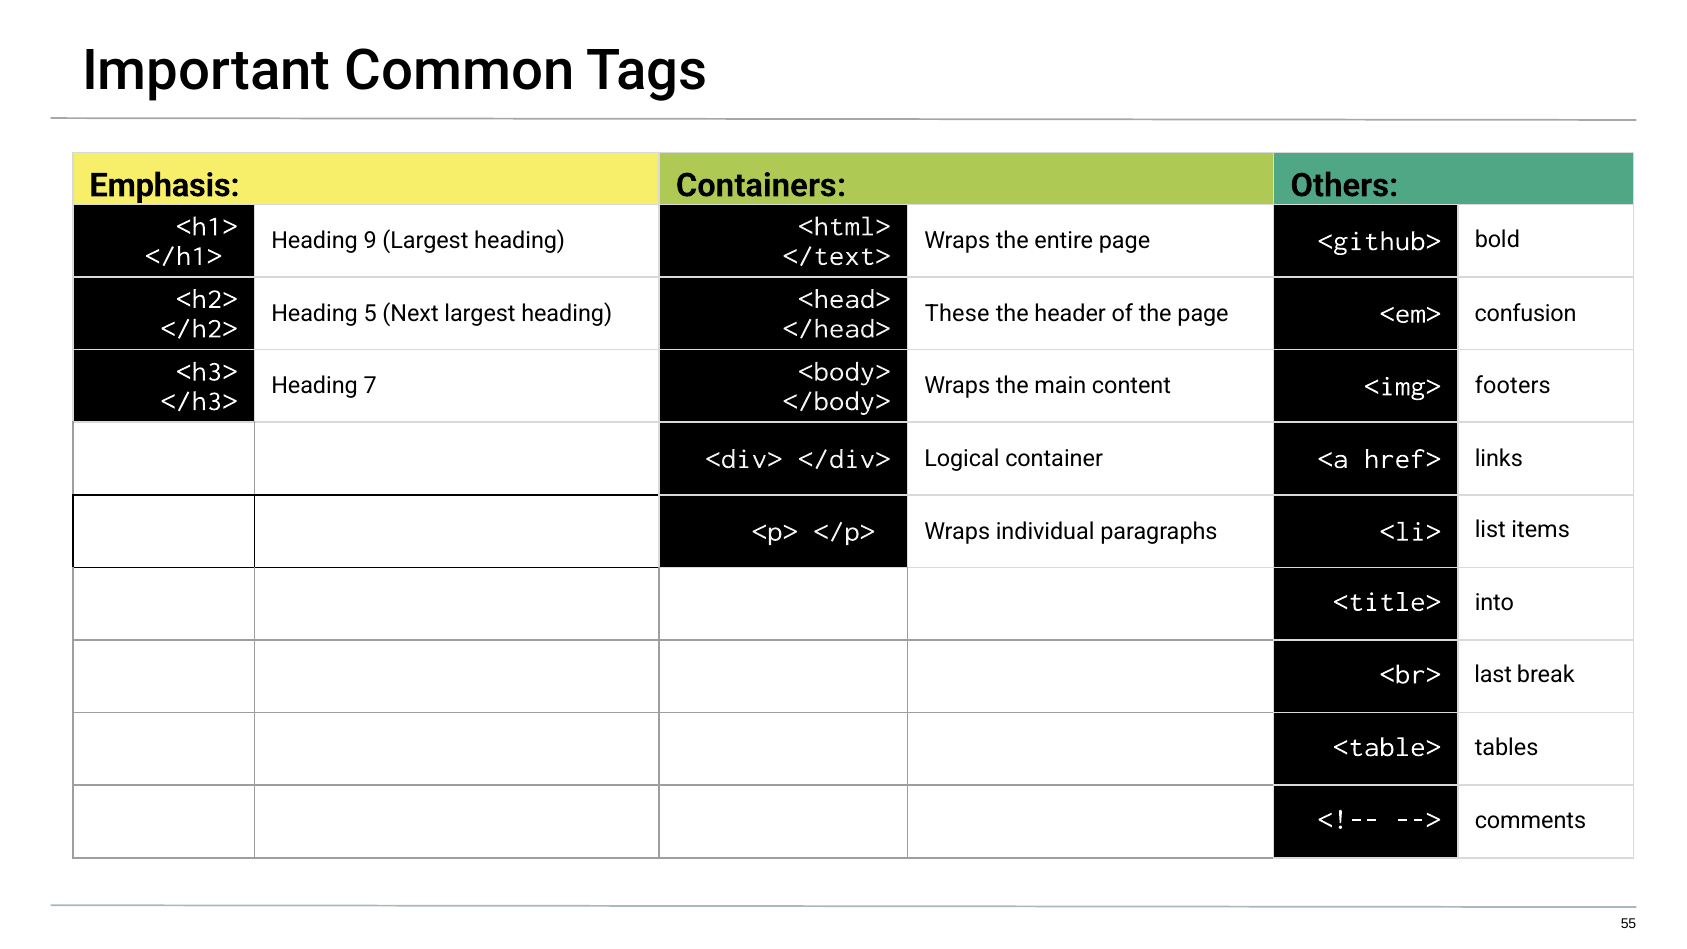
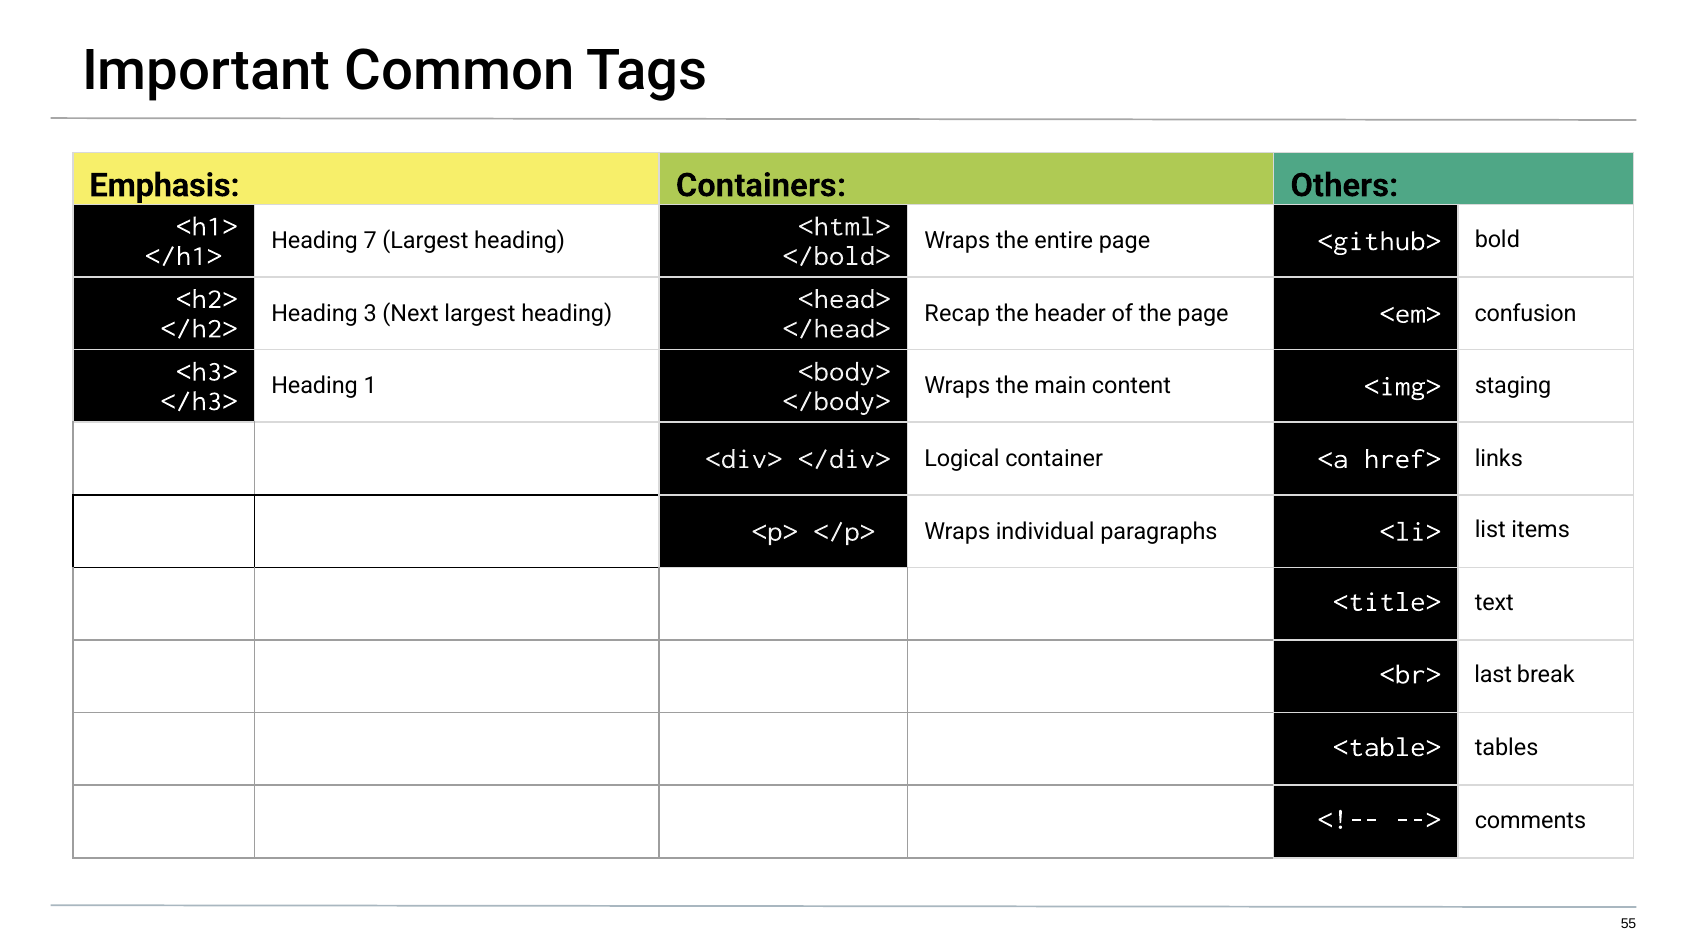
9: 9 -> 7
</text>: </text> -> </bold>
5: 5 -> 3
These: These -> Recap
7: 7 -> 1
footers: footers -> staging
into: into -> text
